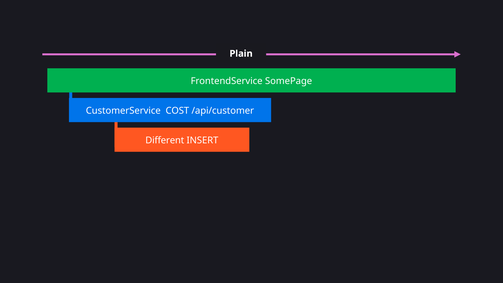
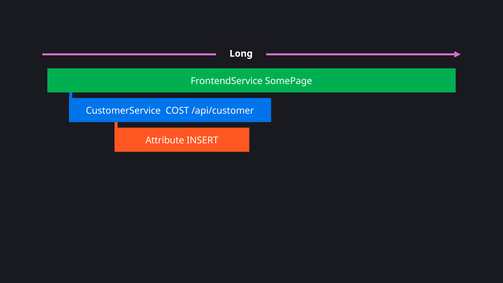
Plain: Plain -> Long
Different: Different -> Attribute
